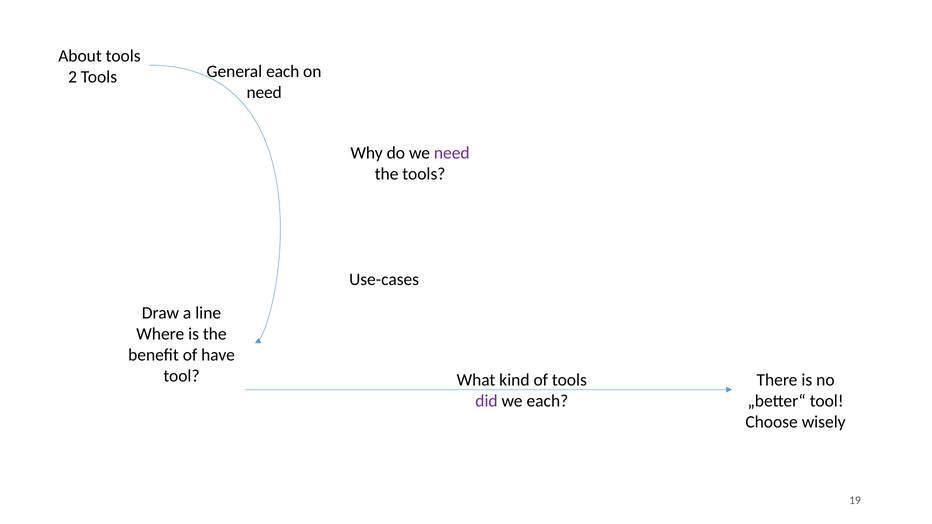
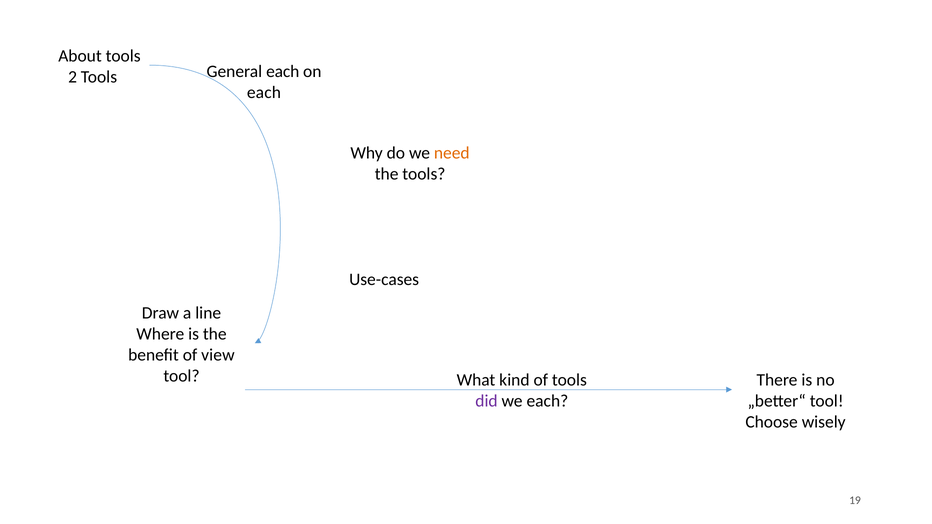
need at (264, 93): need -> each
need at (452, 153) colour: purple -> orange
have: have -> view
